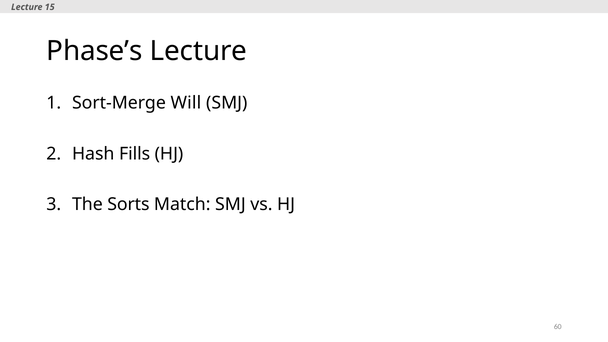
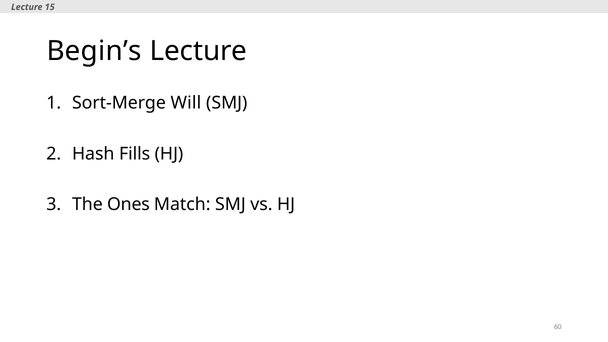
Phase’s: Phase’s -> Begin’s
Sorts: Sorts -> Ones
